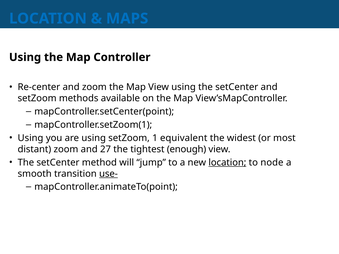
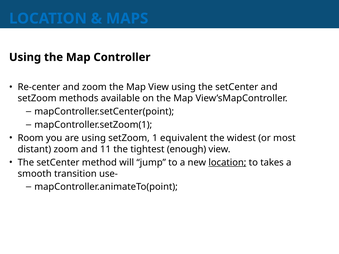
Using at (31, 138): Using -> Room
27: 27 -> 11
node: node -> takes
use- underline: present -> none
